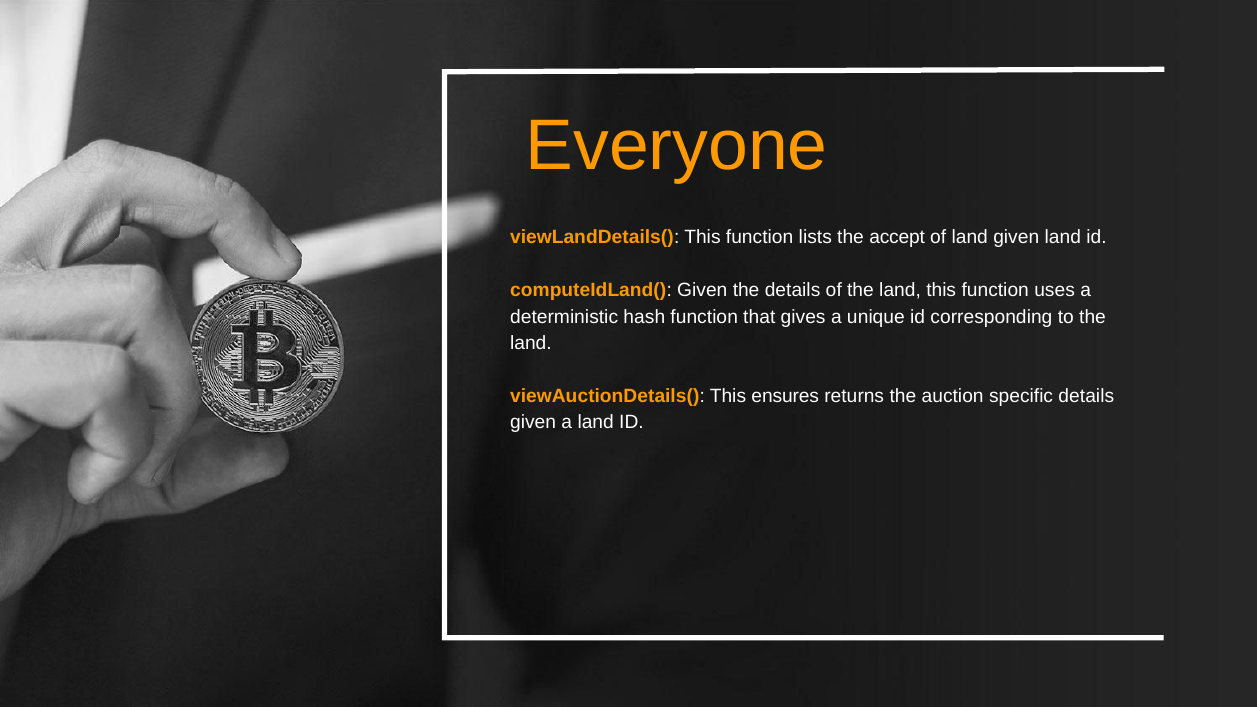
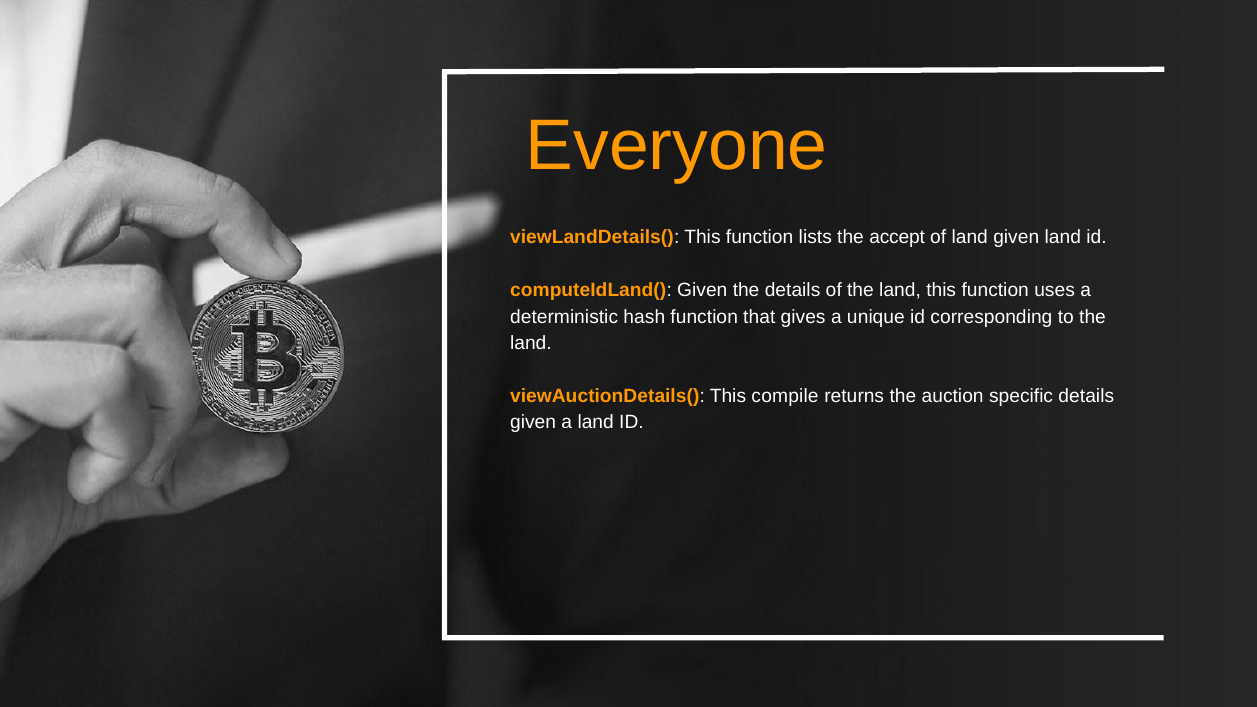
ensures: ensures -> compile
